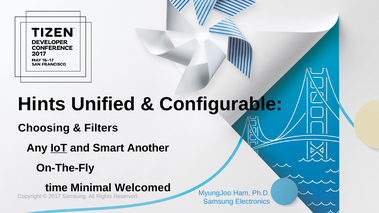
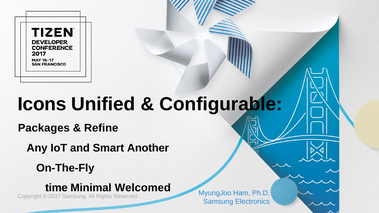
Hints: Hints -> Icons
Choosing: Choosing -> Packages
Filters: Filters -> Refine
IoT underline: present -> none
